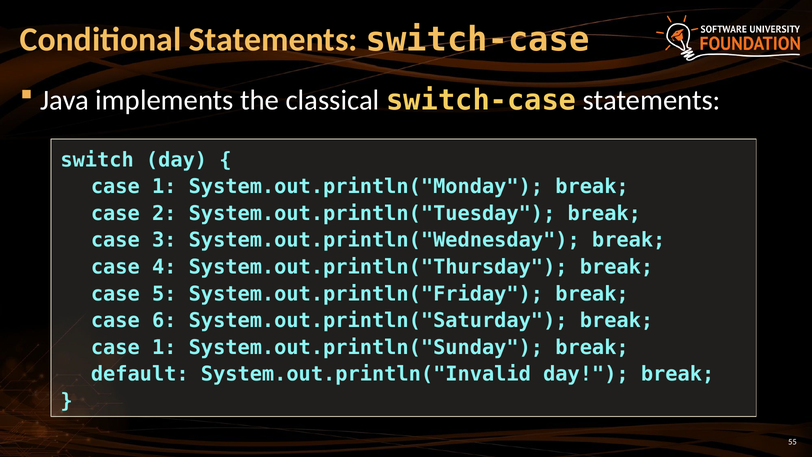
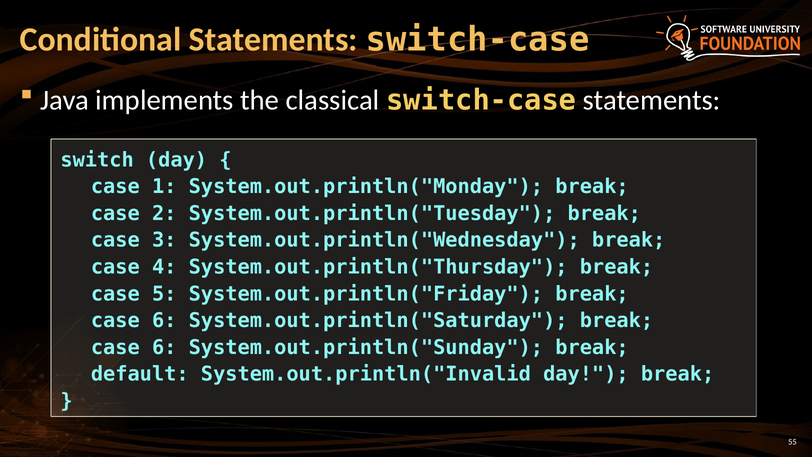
1 at (164, 347): 1 -> 6
